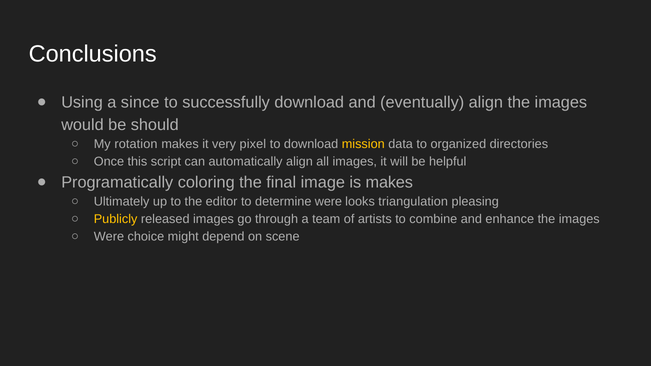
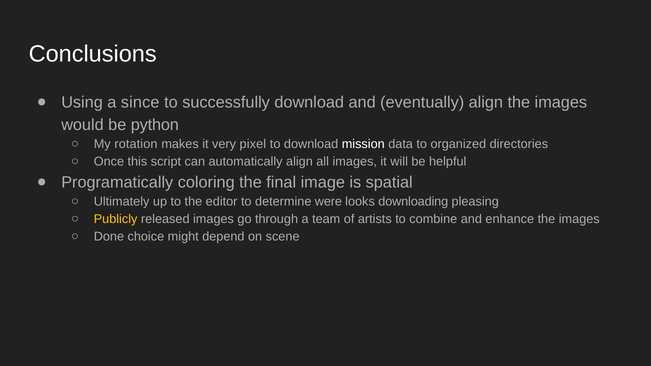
should: should -> python
mission colour: yellow -> white
is makes: makes -> spatial
triangulation: triangulation -> downloading
Were at (109, 237): Were -> Done
